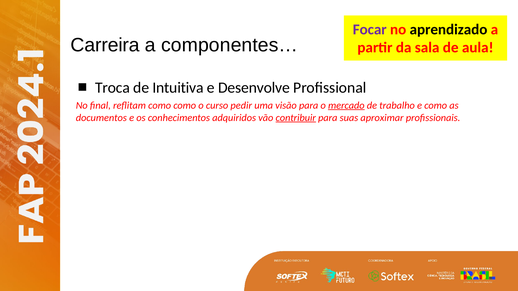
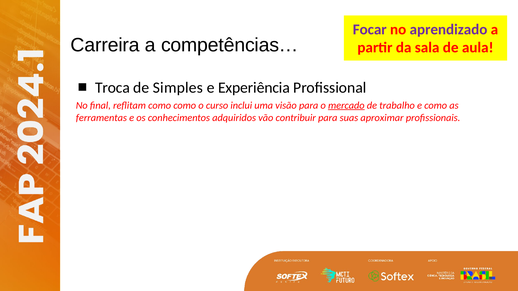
aprendizado colour: black -> purple
componentes…: componentes… -> competências…
Intuitiva: Intuitiva -> Simples
Desenvolve: Desenvolve -> Experiência
pedir: pedir -> inclui
documentos: documentos -> ferramentas
contribuir underline: present -> none
